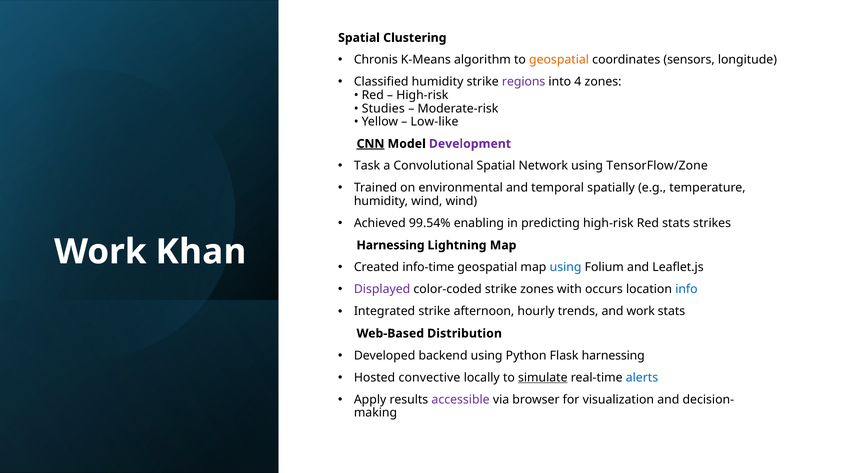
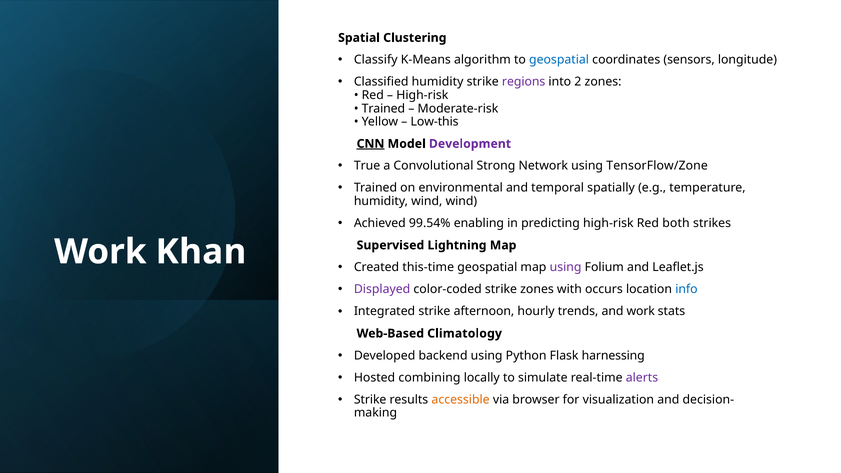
Chronis: Chronis -> Classify
geospatial at (559, 60) colour: orange -> blue
4: 4 -> 2
Studies at (383, 108): Studies -> Trained
Low-like: Low-like -> Low-this
Task: Task -> True
Convolutional Spatial: Spatial -> Strong
Red stats: stats -> both
Harnessing at (391, 245): Harnessing -> Supervised
info-time: info-time -> this-time
using at (566, 267) colour: blue -> purple
Distribution: Distribution -> Climatology
convective: convective -> combining
simulate underline: present -> none
alerts colour: blue -> purple
Apply at (370, 400): Apply -> Strike
accessible colour: purple -> orange
